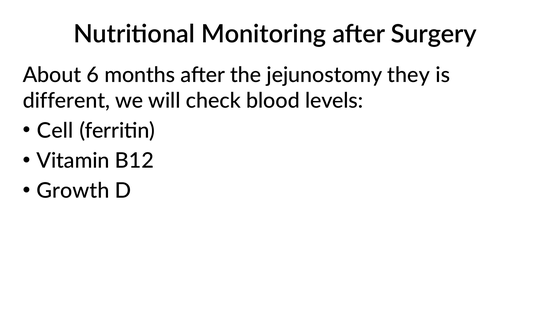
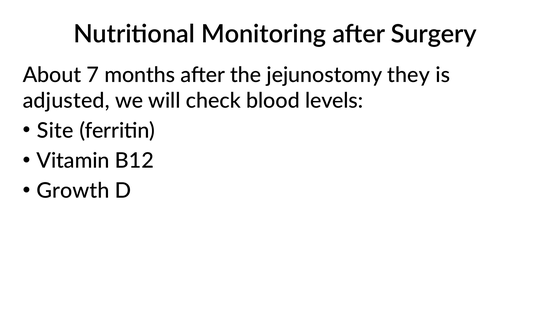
6: 6 -> 7
different: different -> adjusted
Cell: Cell -> Site
